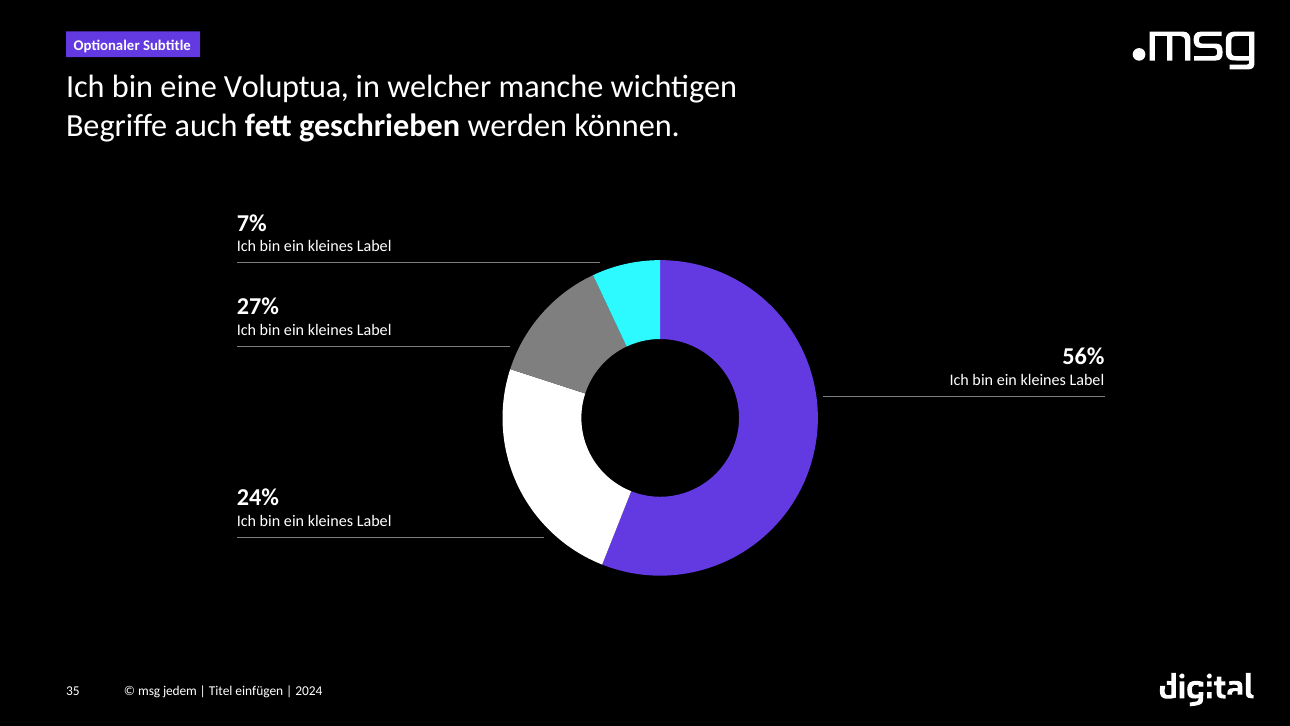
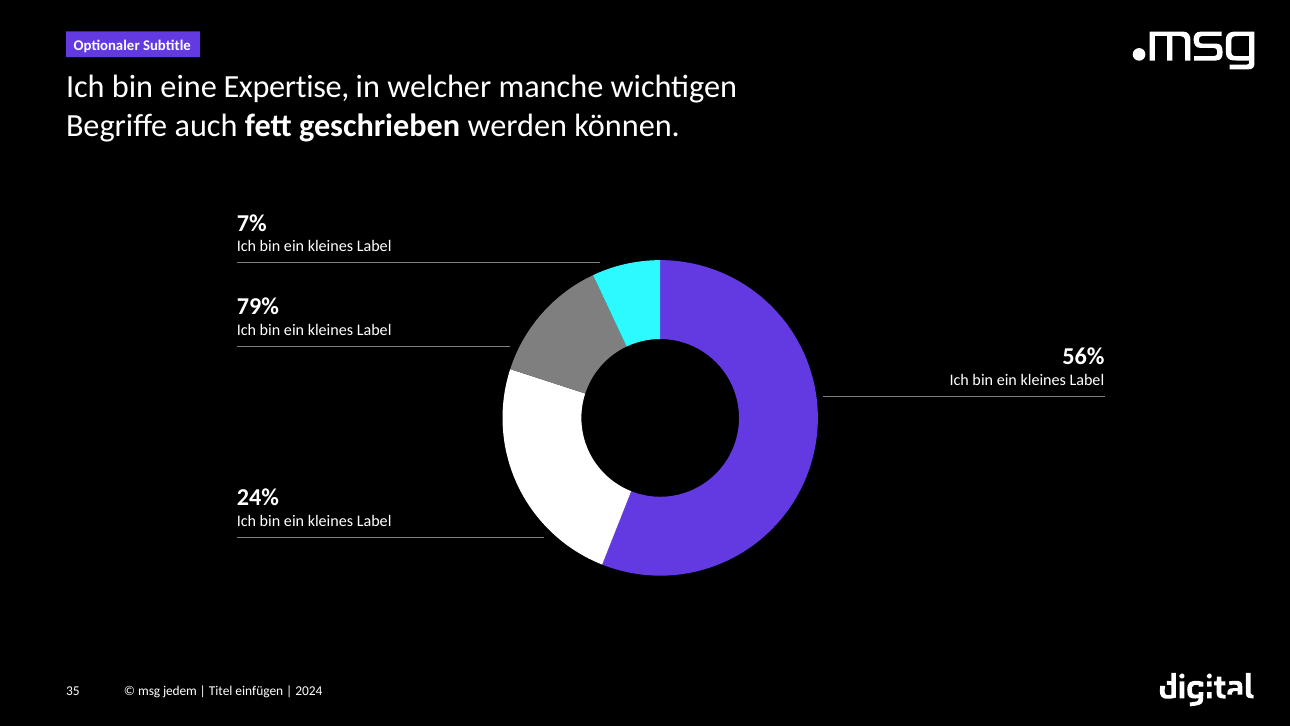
Voluptua: Voluptua -> Expertise
27%: 27% -> 79%
